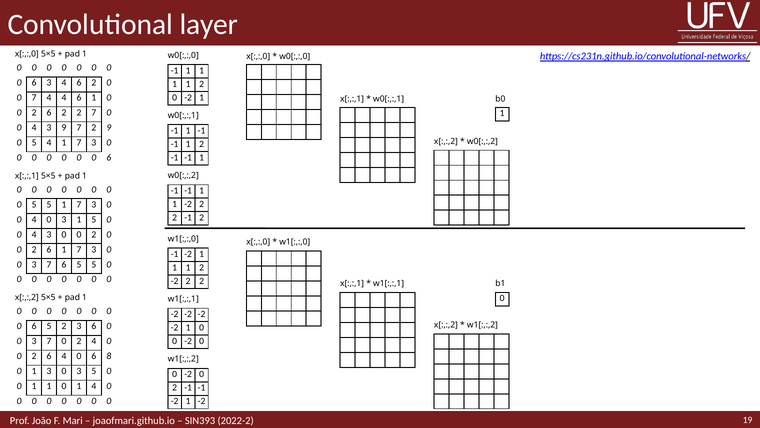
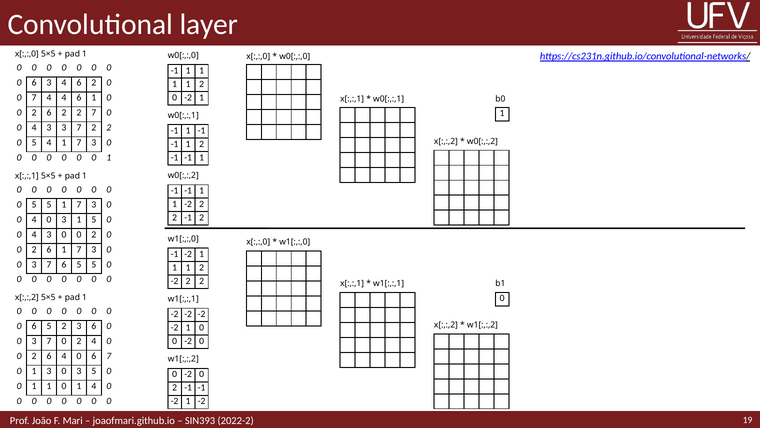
3 9: 9 -> 3
7 2 9: 9 -> 2
6 at (109, 157): 6 -> 1
6 8: 8 -> 7
